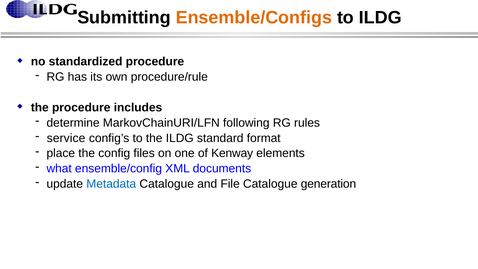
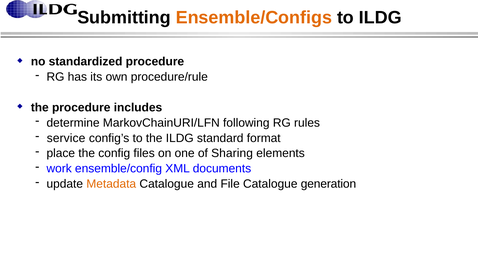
Kenway: Kenway -> Sharing
what: what -> work
Metadata colour: blue -> orange
